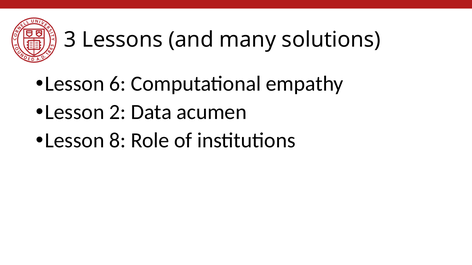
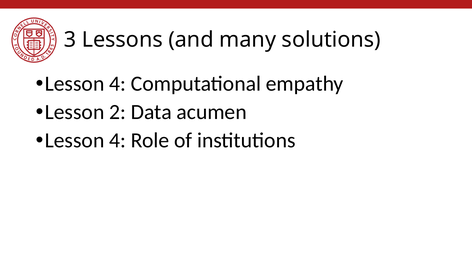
6 at (118, 84): 6 -> 4
8 at (118, 141): 8 -> 4
